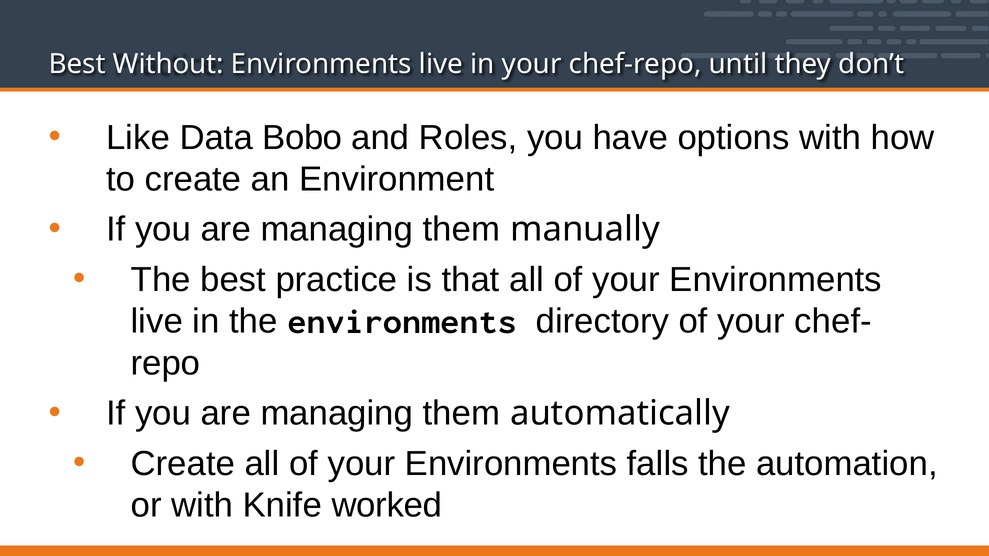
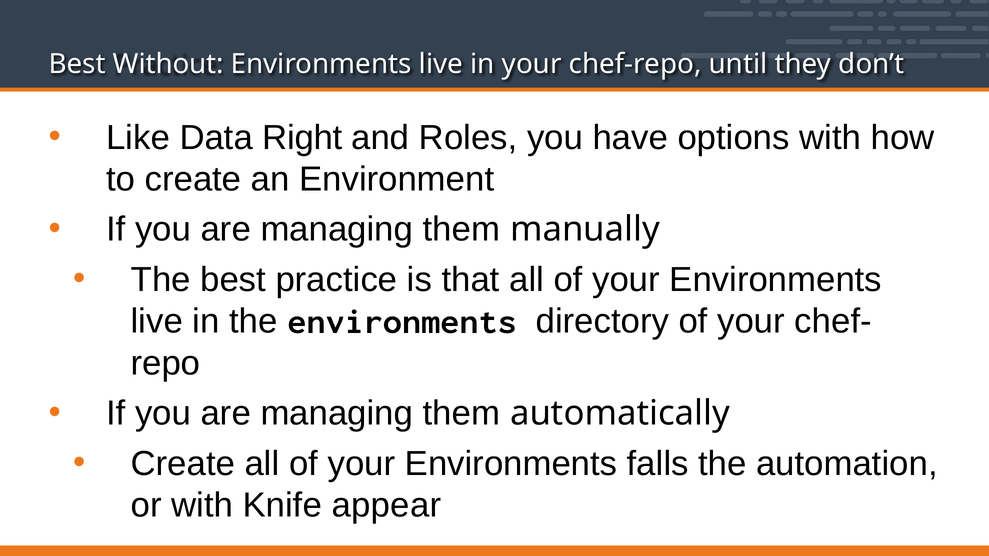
Bobo: Bobo -> Right
worked: worked -> appear
